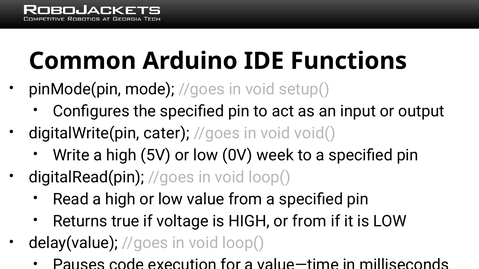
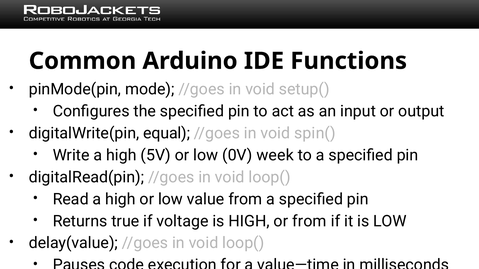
cater: cater -> equal
void(: void( -> spin(
